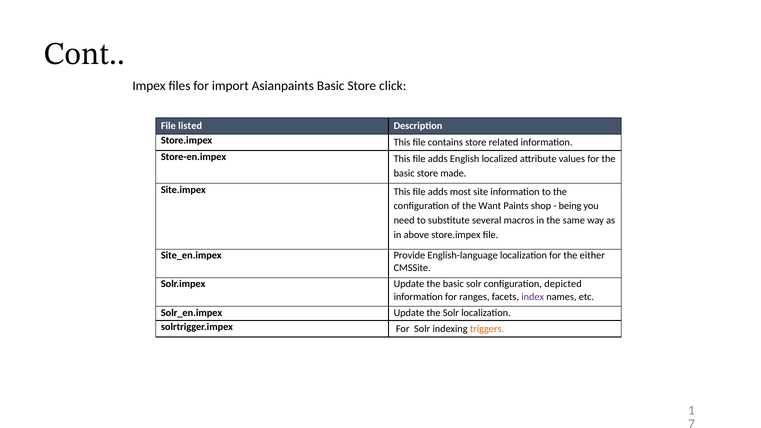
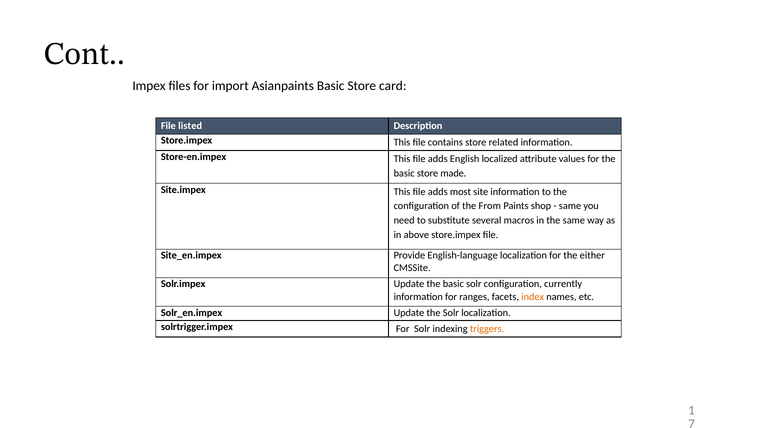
click: click -> card
Want: Want -> From
being at (570, 206): being -> same
depicted: depicted -> currently
index colour: purple -> orange
